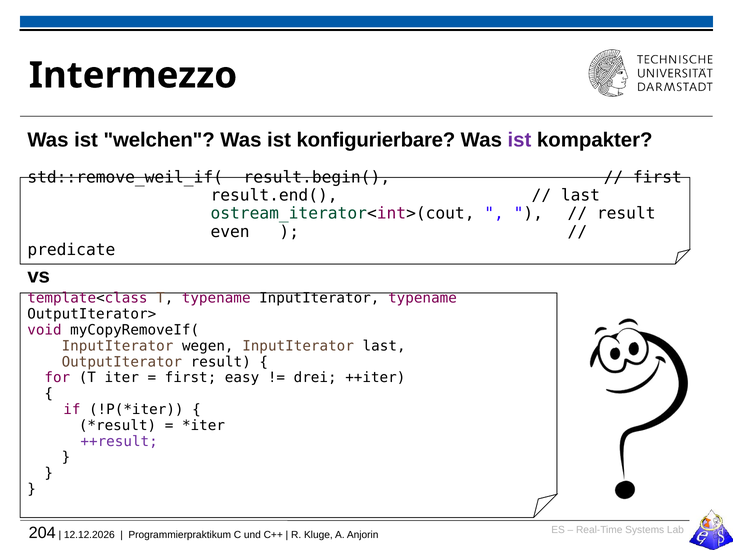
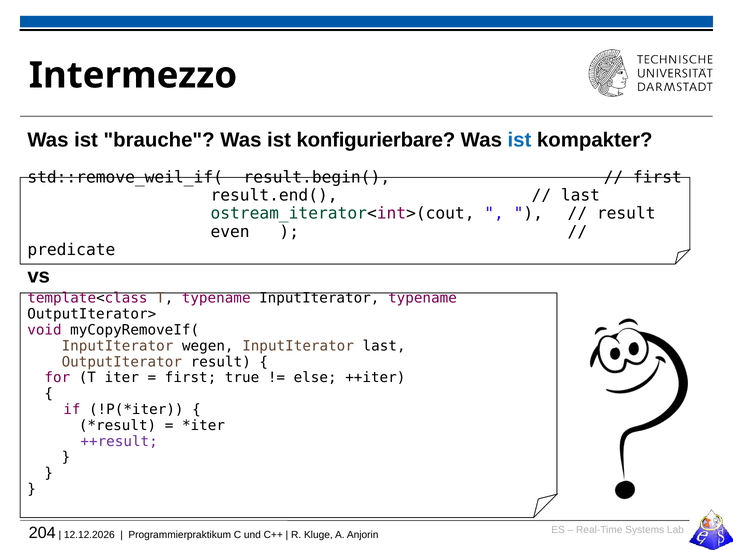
welchen: welchen -> brauche
ist at (519, 140) colour: purple -> blue
easy: easy -> true
drei: drei -> else
